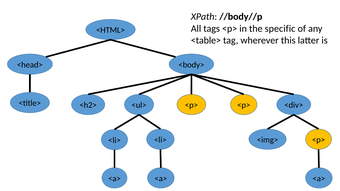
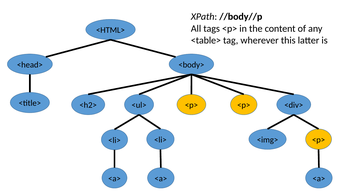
specific: specific -> content
